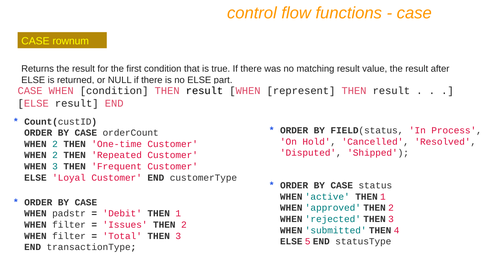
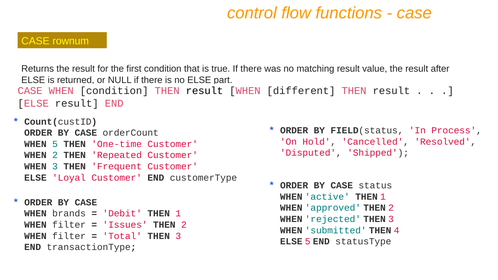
represent: represent -> different
2 at (55, 144): 2 -> 5
padstr: padstr -> brands
